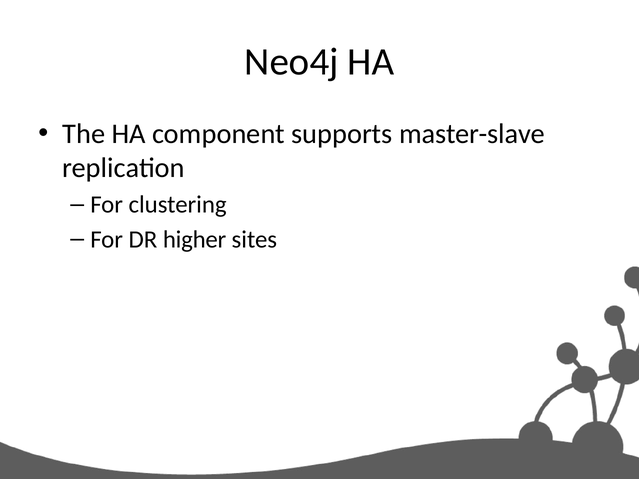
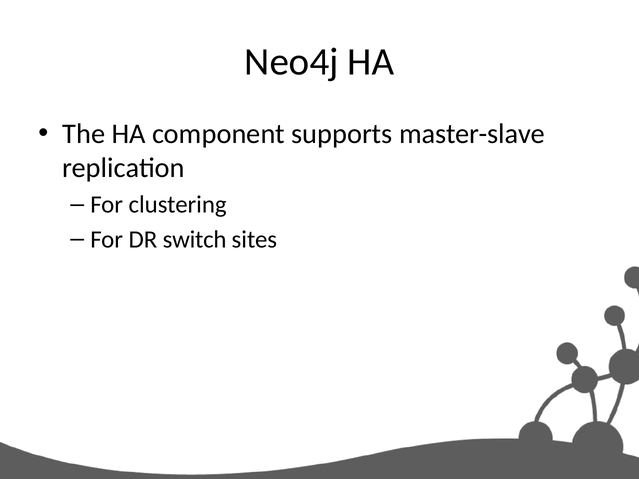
higher: higher -> switch
